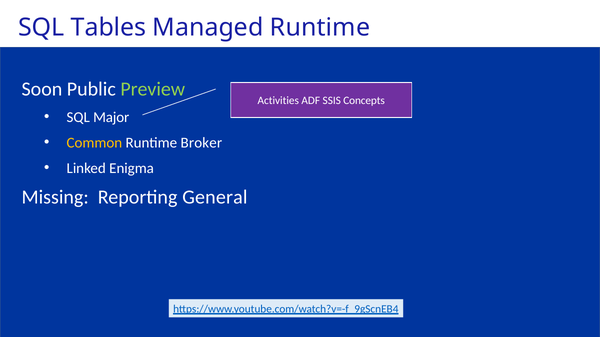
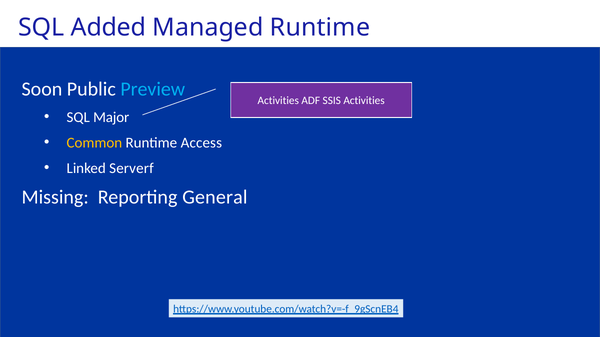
Tables: Tables -> Added
Preview colour: light green -> light blue
SSIS Concepts: Concepts -> Activities
Broker: Broker -> Access
Enigma: Enigma -> Serverf
